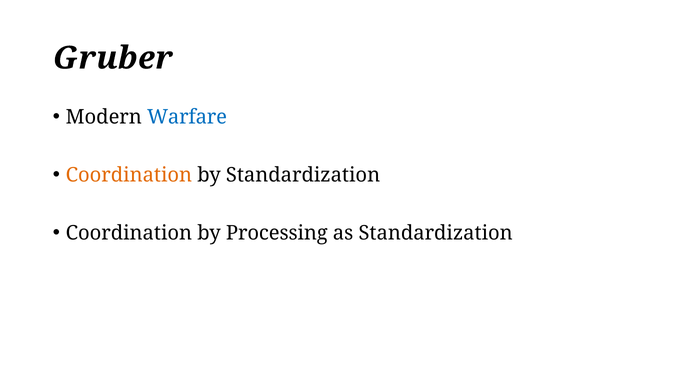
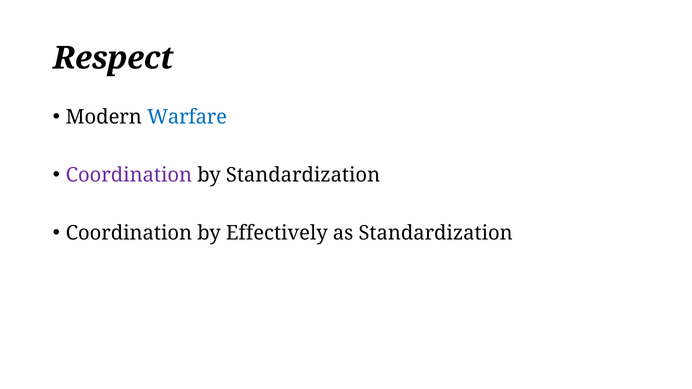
Gruber: Gruber -> Respect
Coordination at (129, 175) colour: orange -> purple
Processing: Processing -> Effectively
